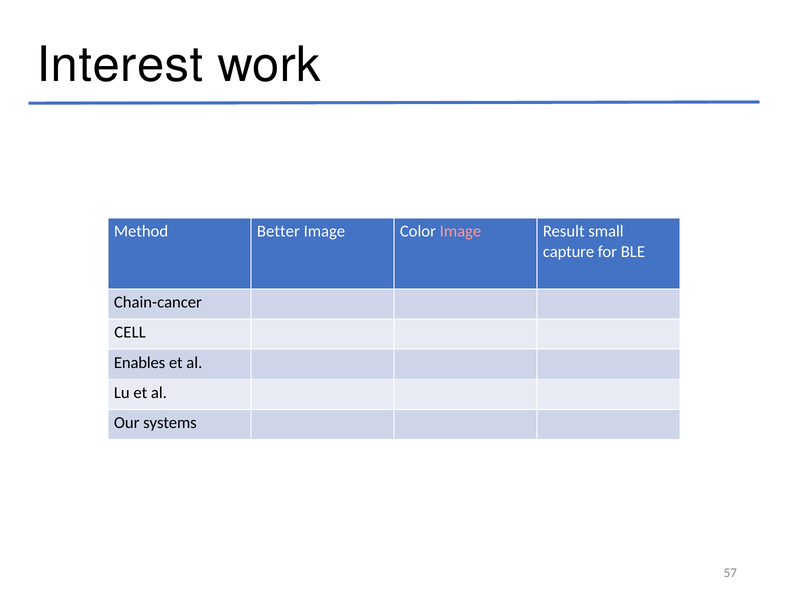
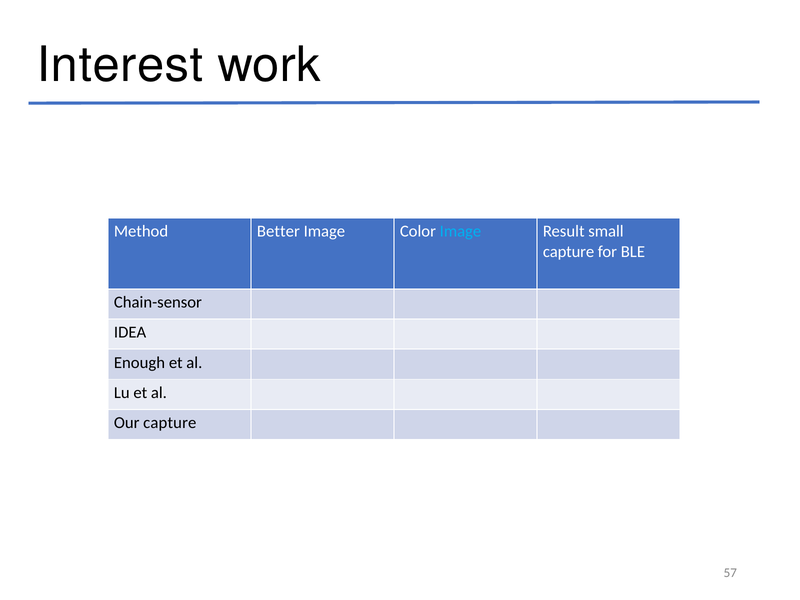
Image at (460, 231) colour: pink -> light blue
Chain-cancer: Chain-cancer -> Chain-sensor
CELL: CELL -> IDEA
Enables: Enables -> Enough
Our systems: systems -> capture
